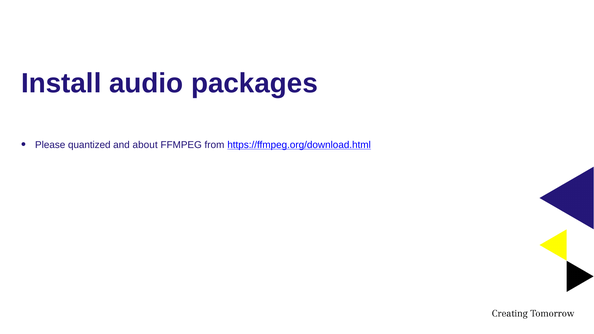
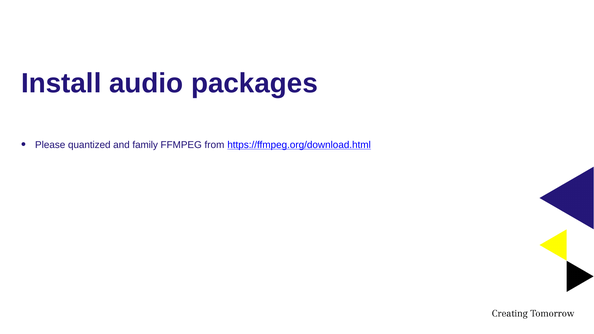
about: about -> family
